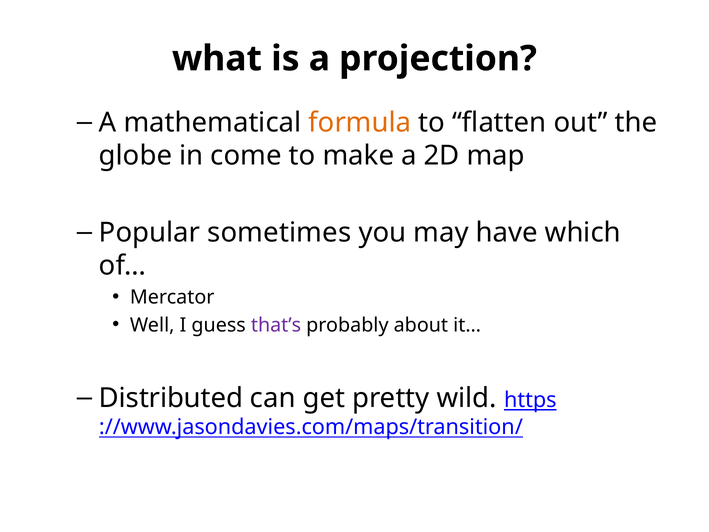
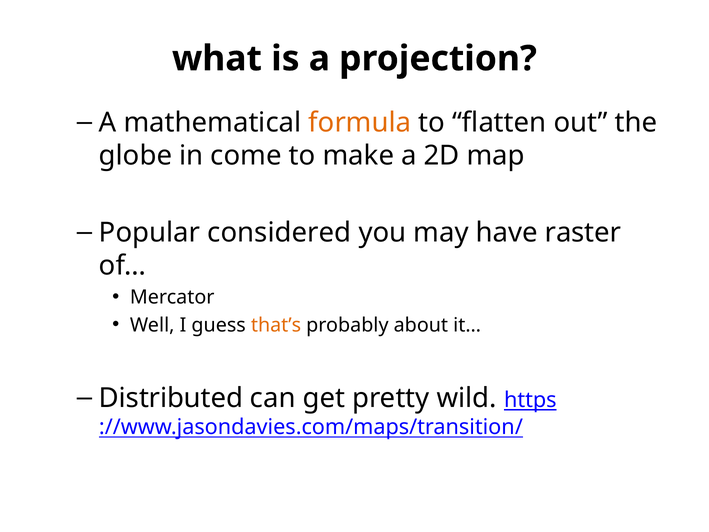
sometimes: sometimes -> considered
which: which -> raster
that’s colour: purple -> orange
